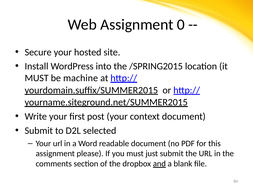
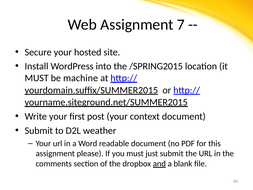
0: 0 -> 7
selected: selected -> weather
